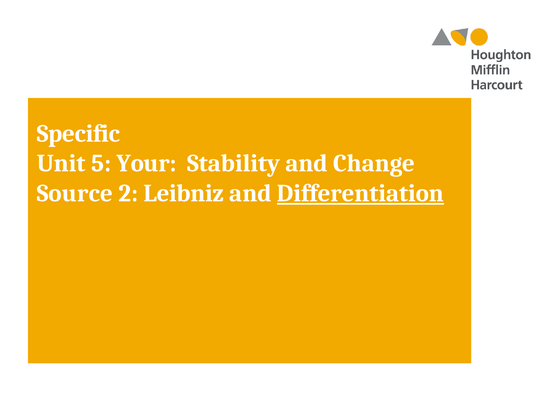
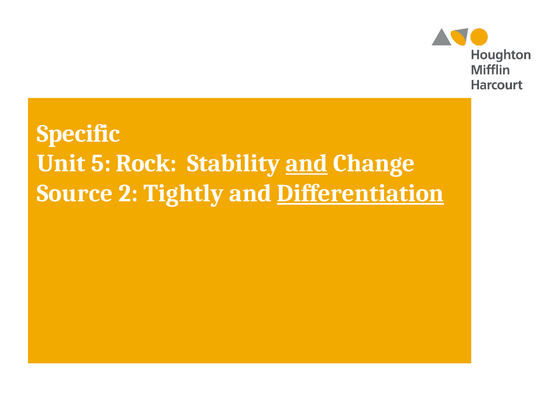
Your: Your -> Rock
and at (307, 163) underline: none -> present
Leibniz: Leibniz -> Tightly
